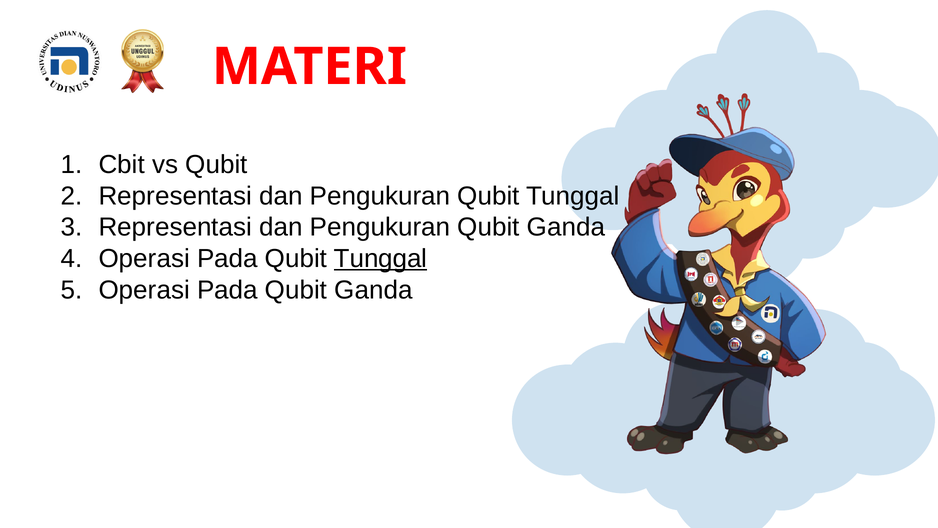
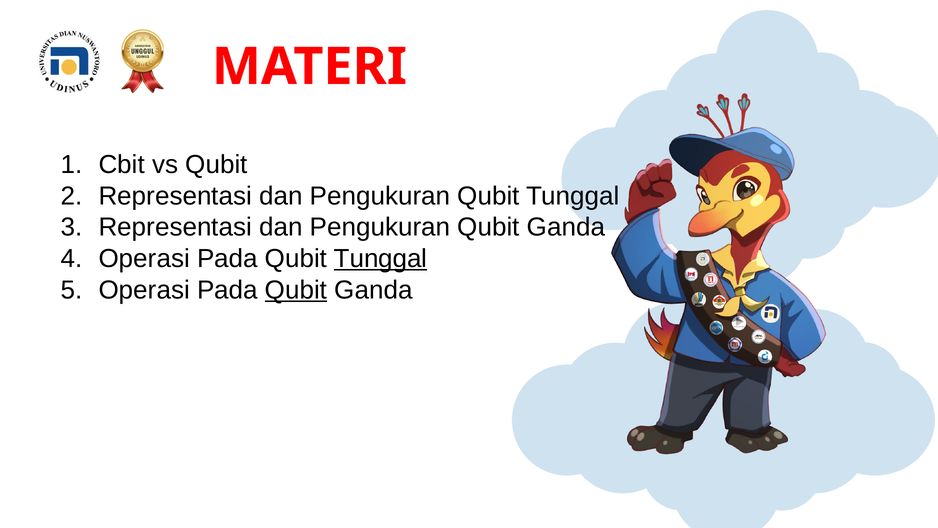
Qubit at (296, 290) underline: none -> present
